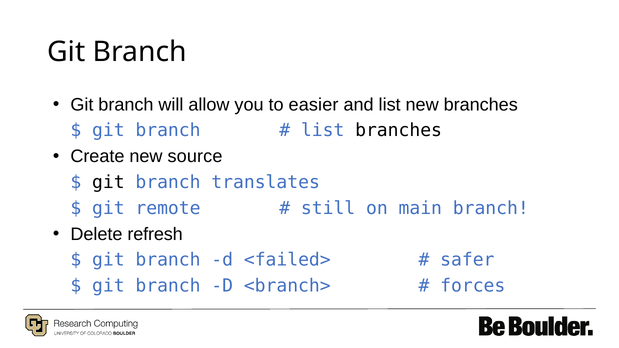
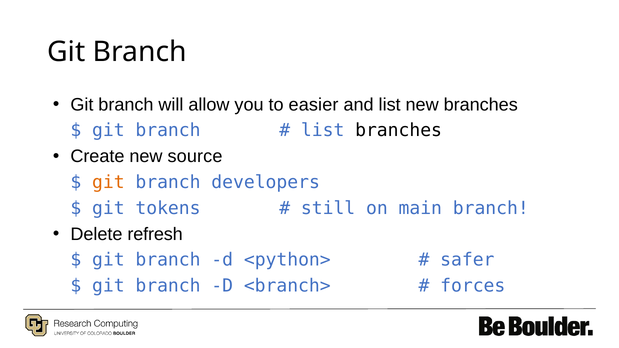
git at (108, 182) colour: black -> orange
translates: translates -> developers
remote: remote -> tokens
<failed>: <failed> -> <python>
